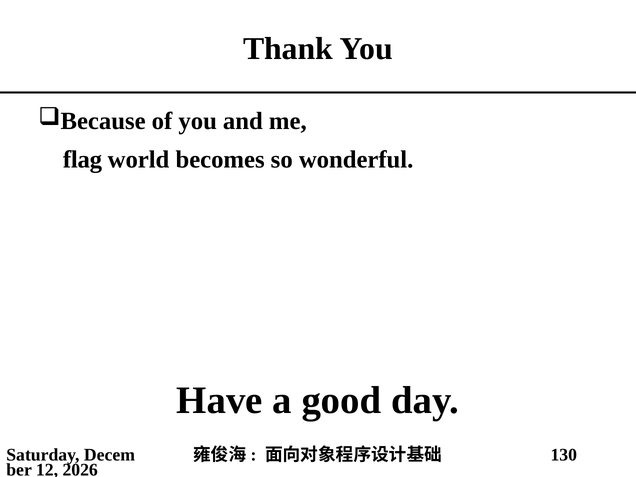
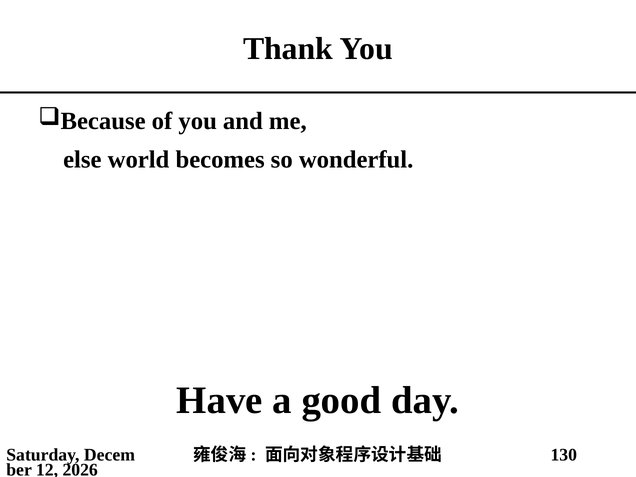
flag: flag -> else
